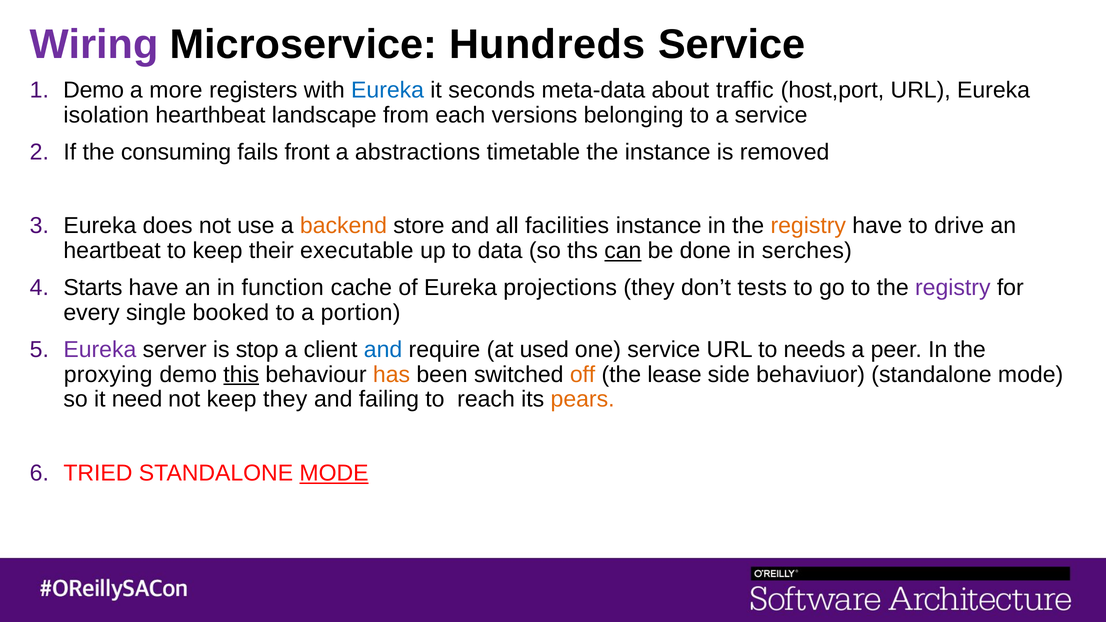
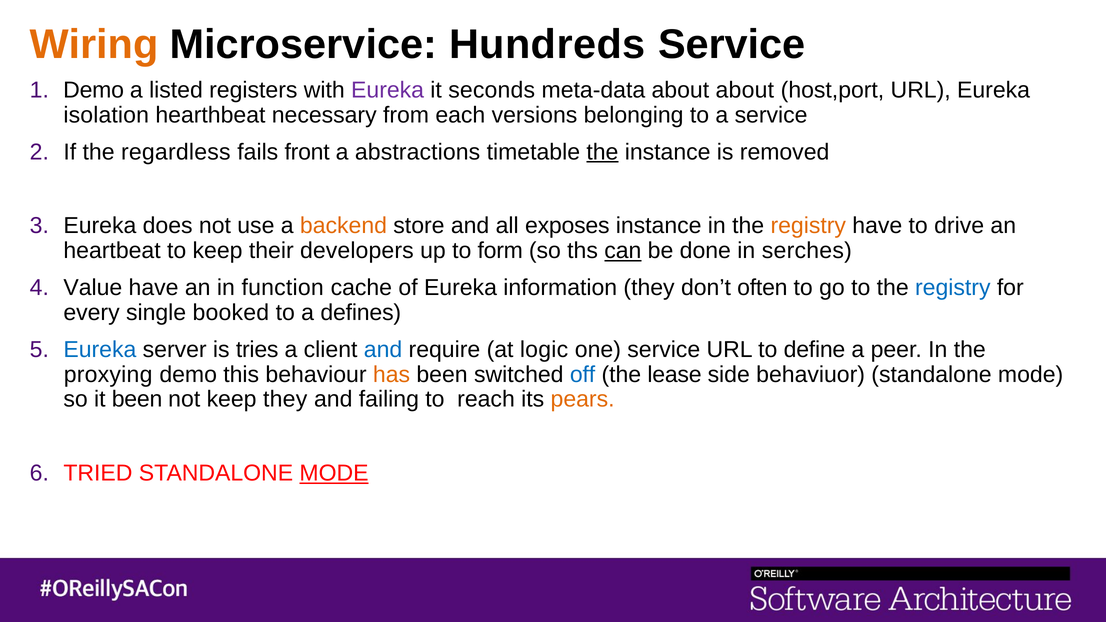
Wiring colour: purple -> orange
more: more -> listed
Eureka at (388, 90) colour: blue -> purple
about traffic: traffic -> about
landscape: landscape -> necessary
consuming: consuming -> regardless
the at (602, 152) underline: none -> present
facilities: facilities -> exposes
executable: executable -> developers
data: data -> form
Starts: Starts -> Value
projections: projections -> information
tests: tests -> often
registry at (953, 288) colour: purple -> blue
portion: portion -> defines
Eureka at (100, 350) colour: purple -> blue
stop: stop -> tries
used: used -> logic
needs: needs -> define
this underline: present -> none
off colour: orange -> blue
it need: need -> been
